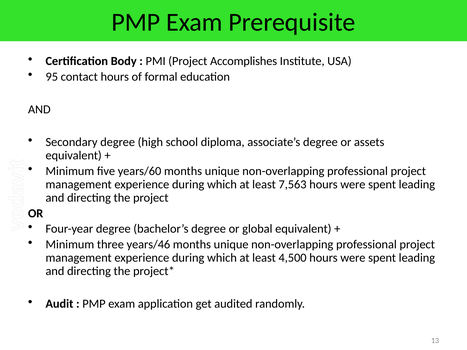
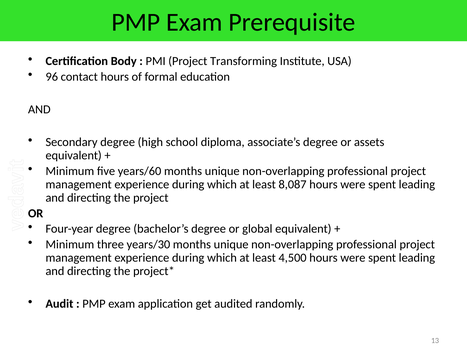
Accomplishes: Accomplishes -> Transforming
95: 95 -> 96
7,563: 7,563 -> 8,087
years/46: years/46 -> years/30
